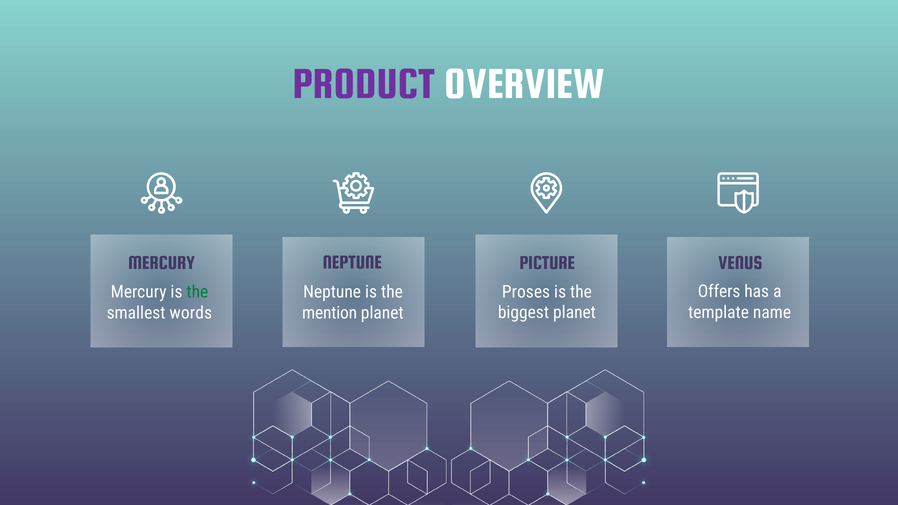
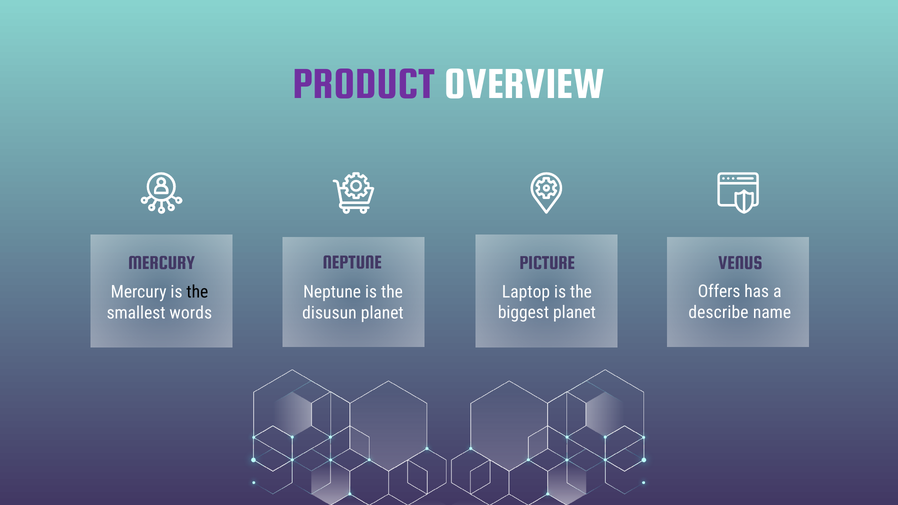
Proses: Proses -> Laptop
the at (197, 292) colour: green -> black
template: template -> describe
mention: mention -> disusun
